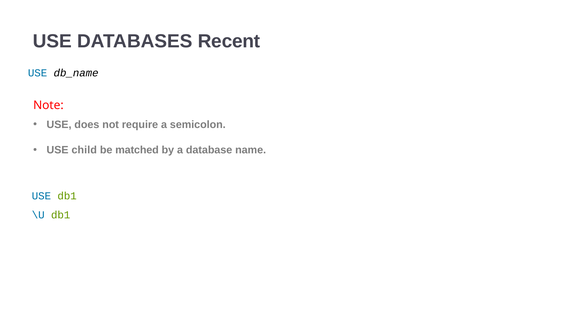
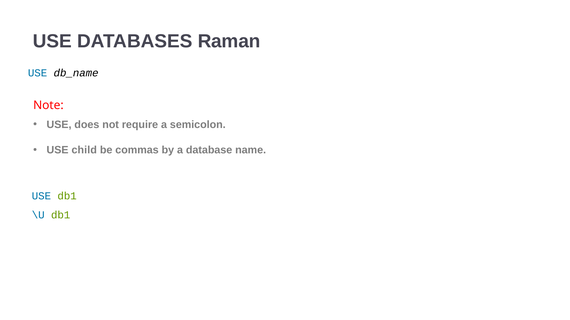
Recent: Recent -> Raman
matched: matched -> commas
